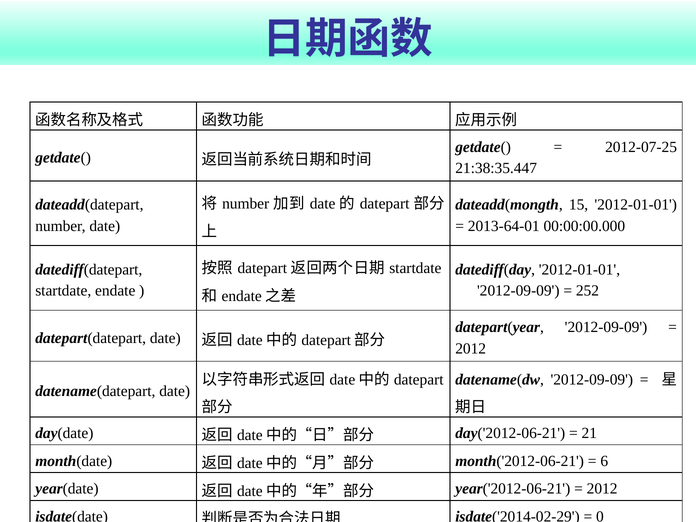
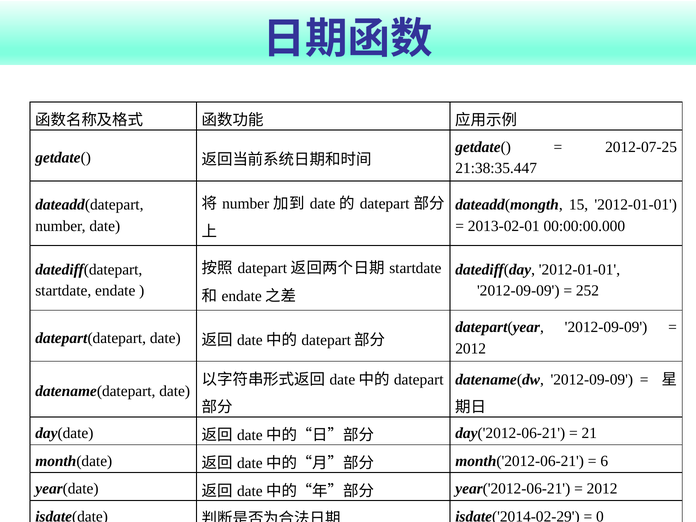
2013-64-01: 2013-64-01 -> 2013-02-01
